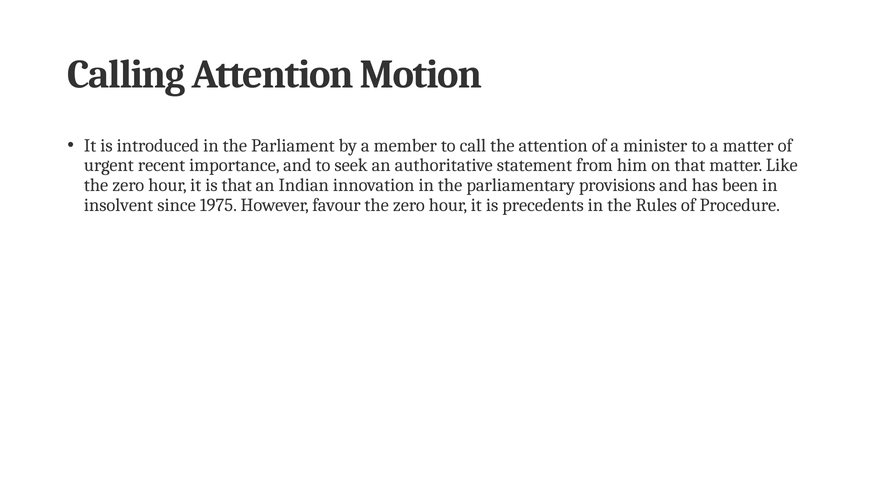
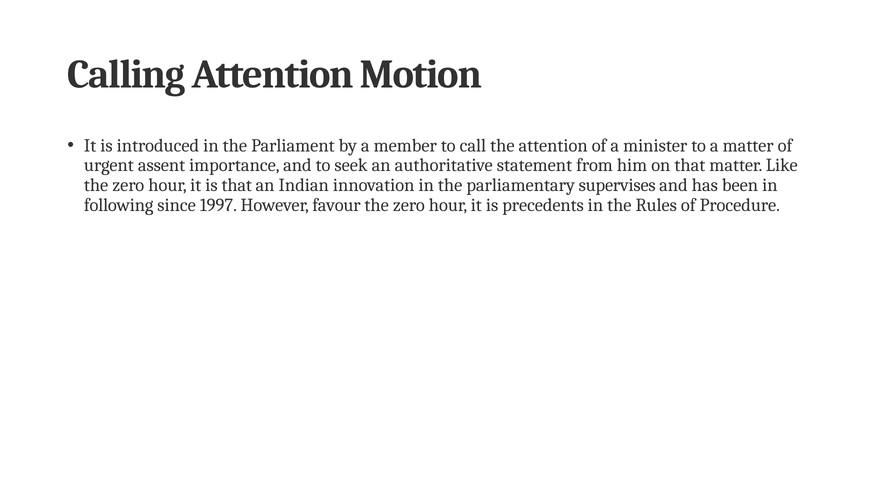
recent: recent -> assent
provisions: provisions -> supervises
insolvent: insolvent -> following
1975: 1975 -> 1997
